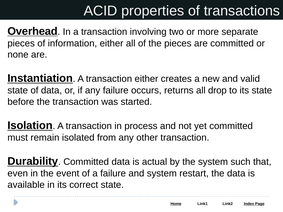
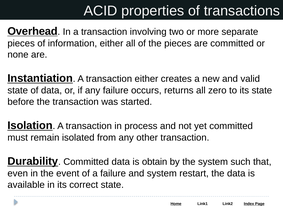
drop: drop -> zero
actual: actual -> obtain
